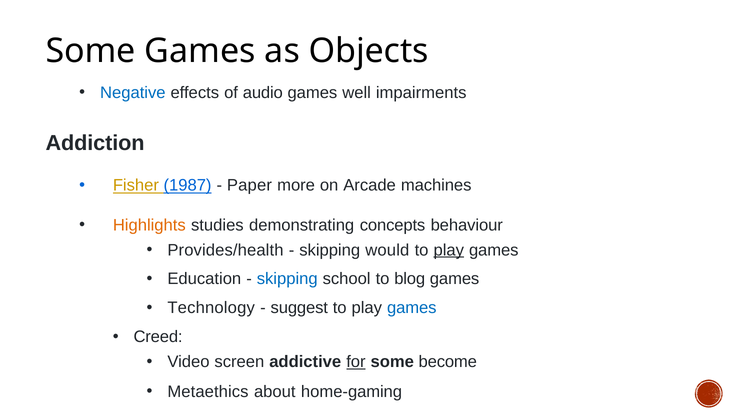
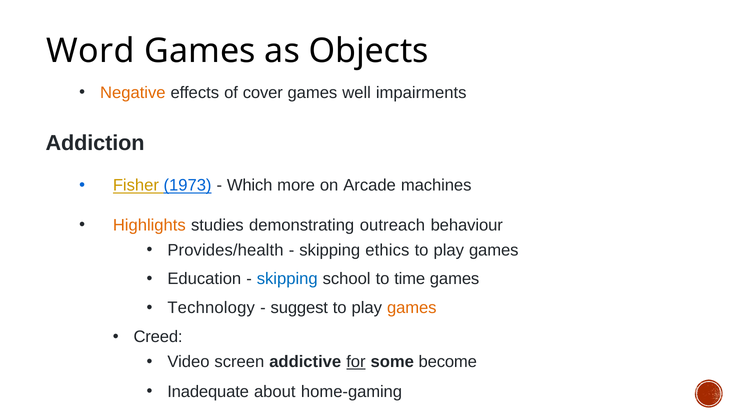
Some at (91, 51): Some -> Word
Negative colour: blue -> orange
audio: audio -> cover
1987: 1987 -> 1973
Paper: Paper -> Which
concepts: concepts -> outreach
would: would -> ethics
play at (449, 250) underline: present -> none
blog: blog -> time
games at (412, 308) colour: blue -> orange
Metaethics: Metaethics -> Inadequate
